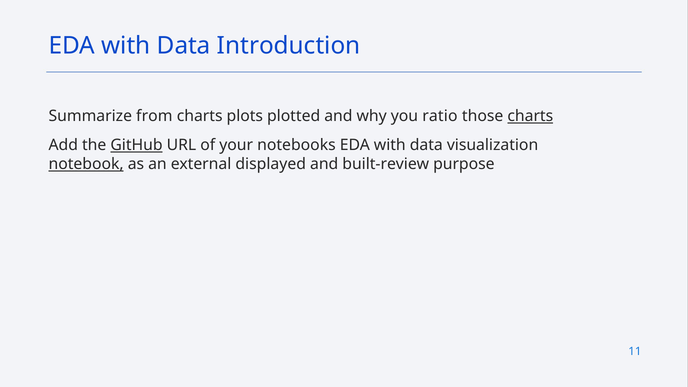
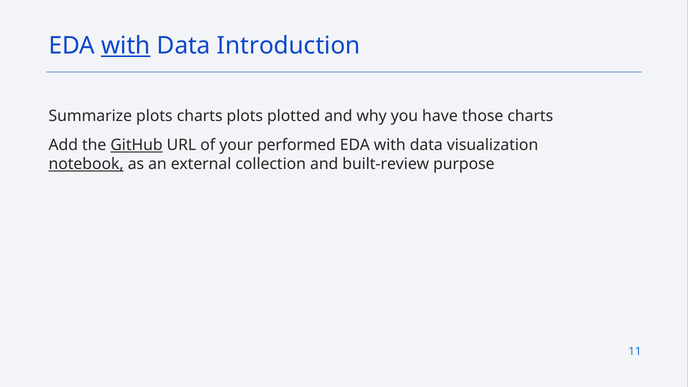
with at (126, 46) underline: none -> present
Summarize from: from -> plots
ratio: ratio -> have
charts at (530, 116) underline: present -> none
notebooks: notebooks -> performed
displayed: displayed -> collection
